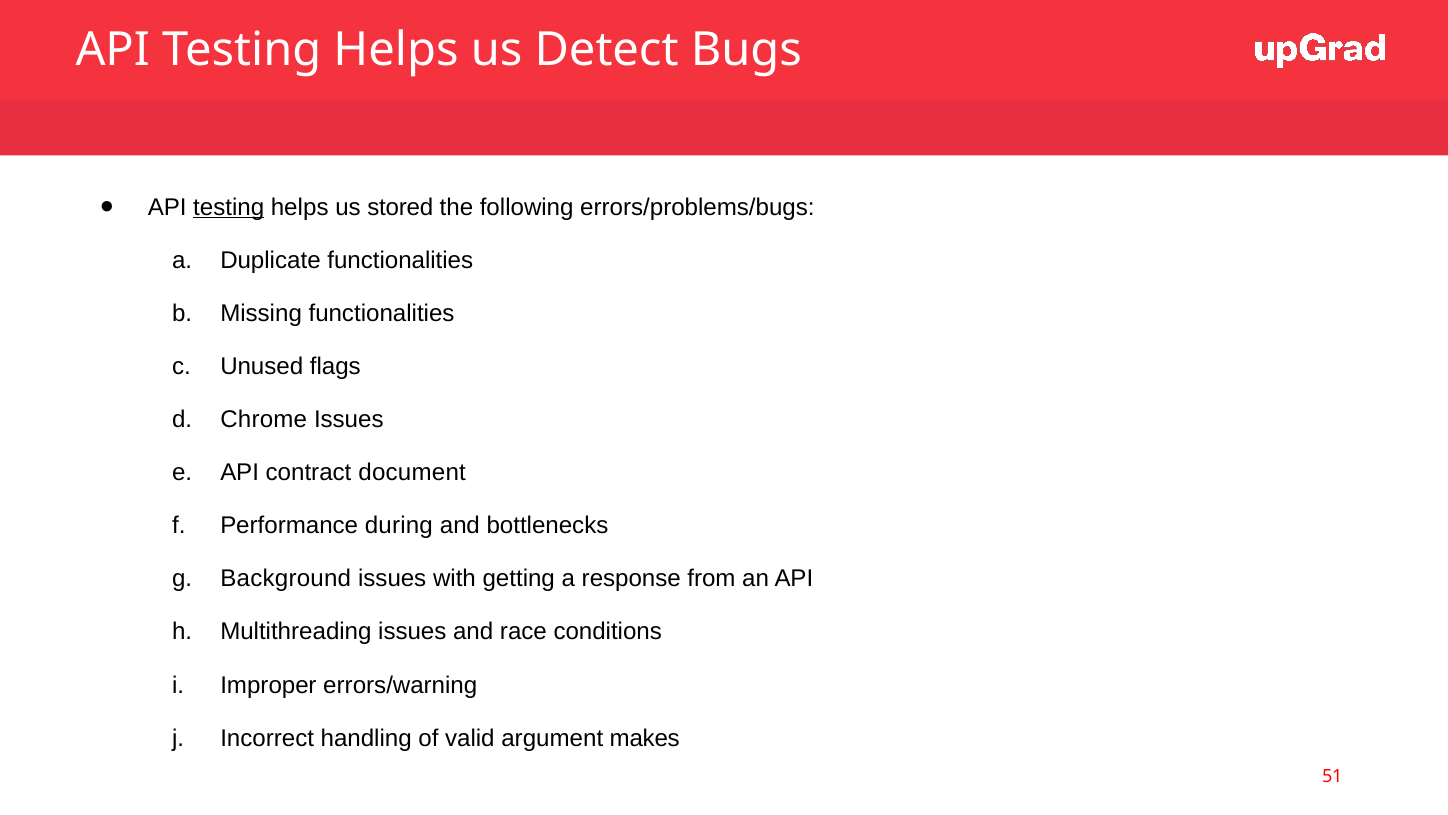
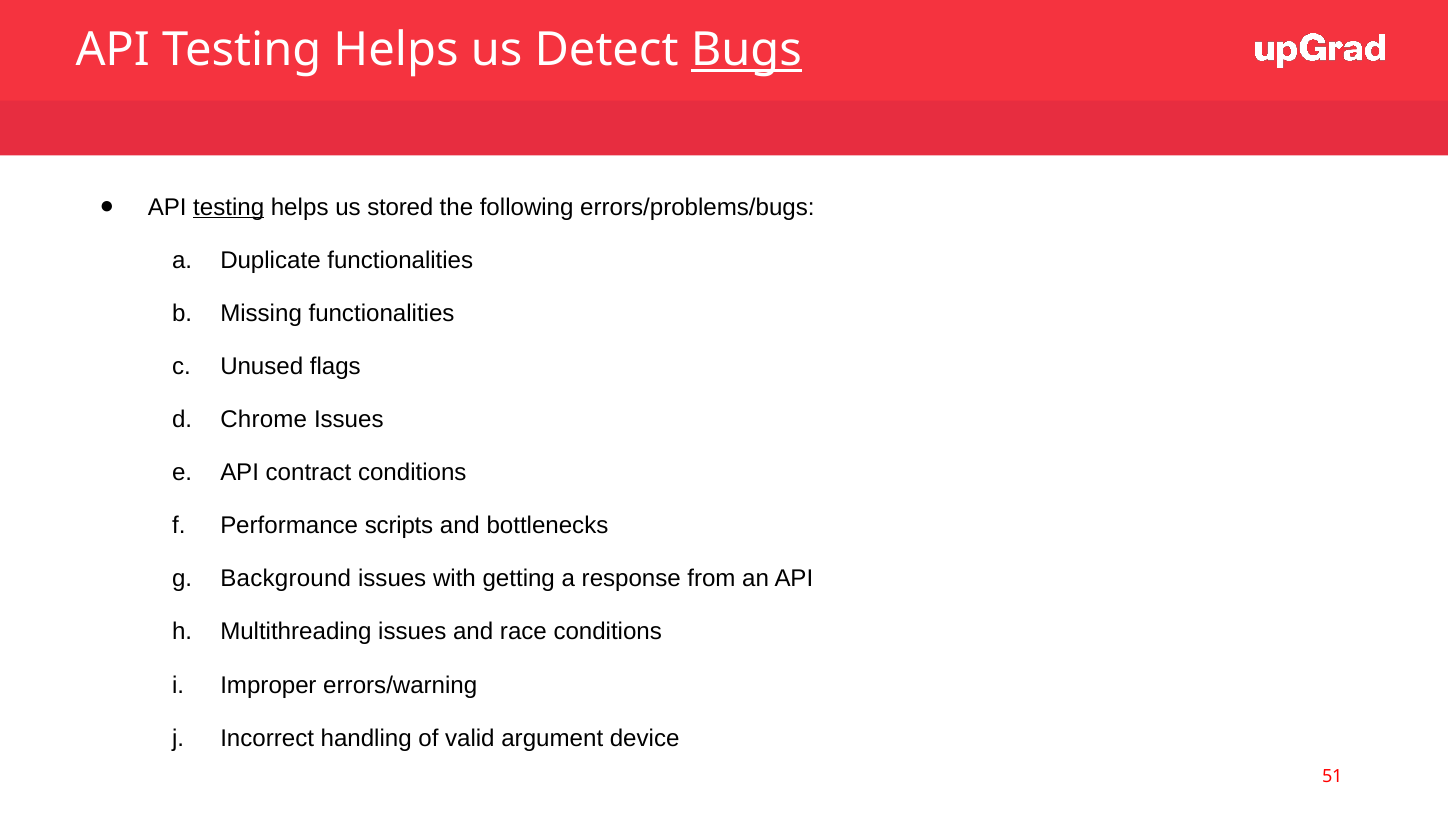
Bugs underline: none -> present
contract document: document -> conditions
during: during -> scripts
makes: makes -> device
